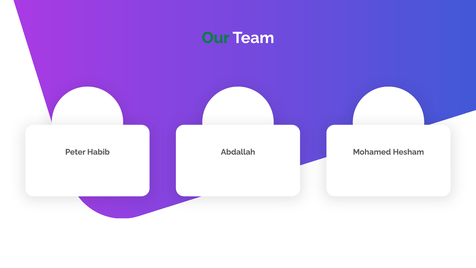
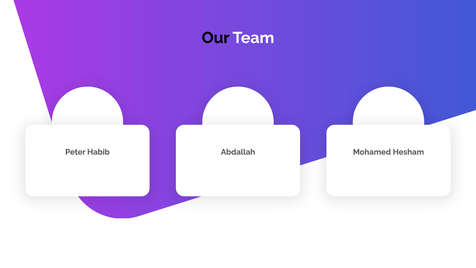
Our colour: green -> black
